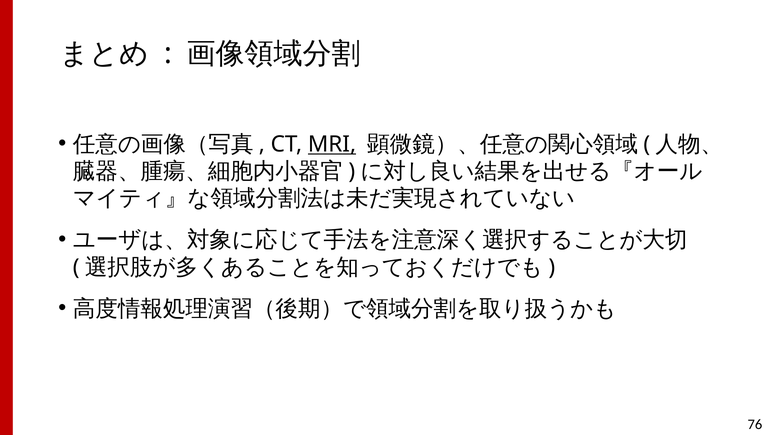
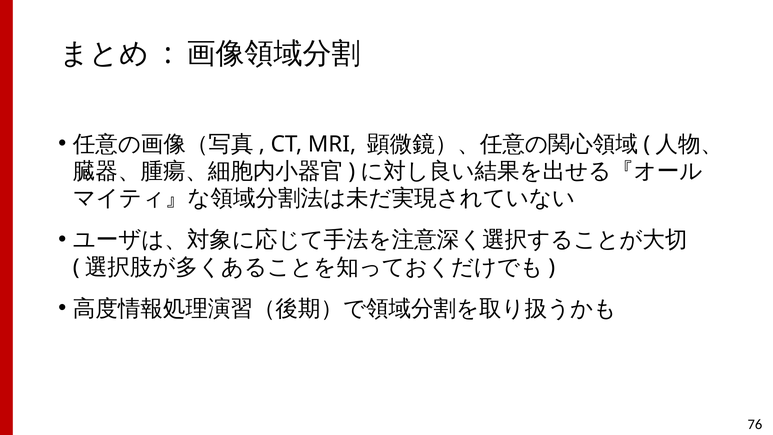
MRI underline: present -> none
